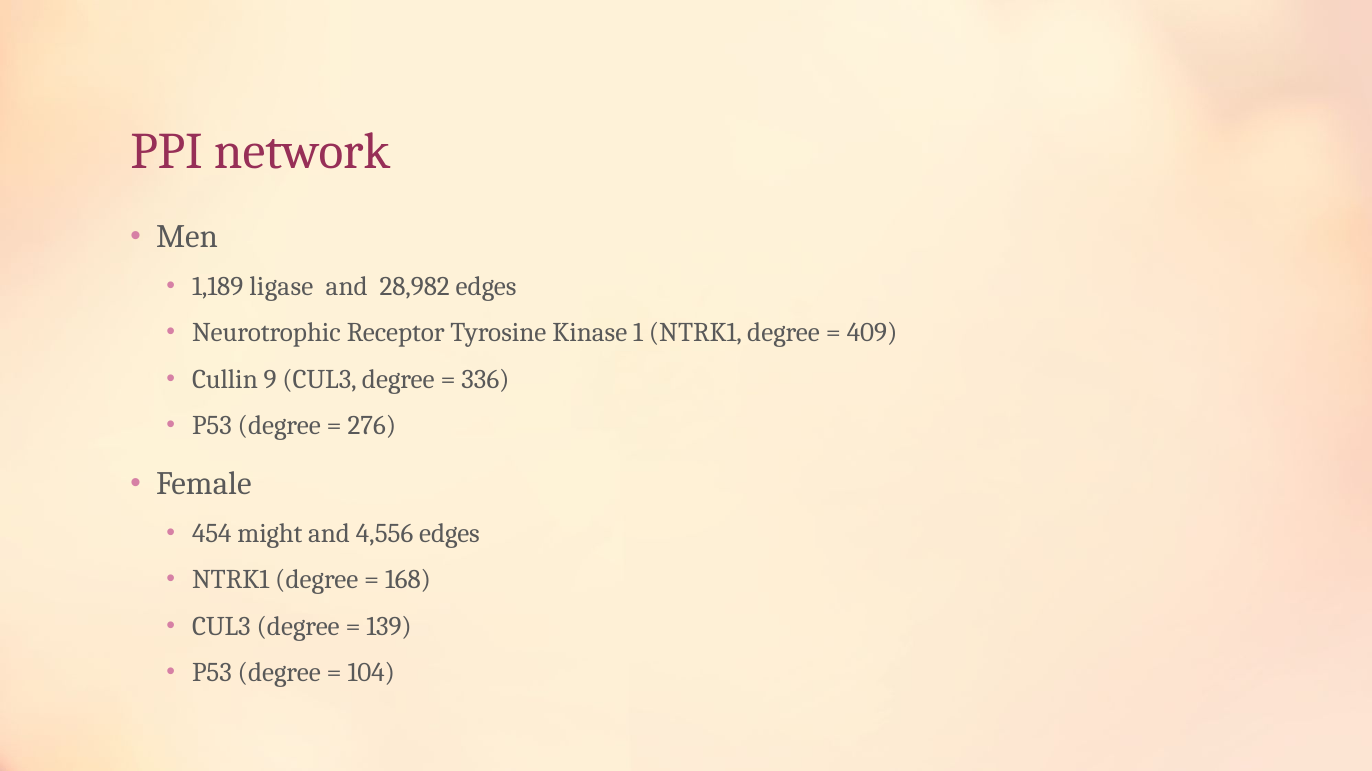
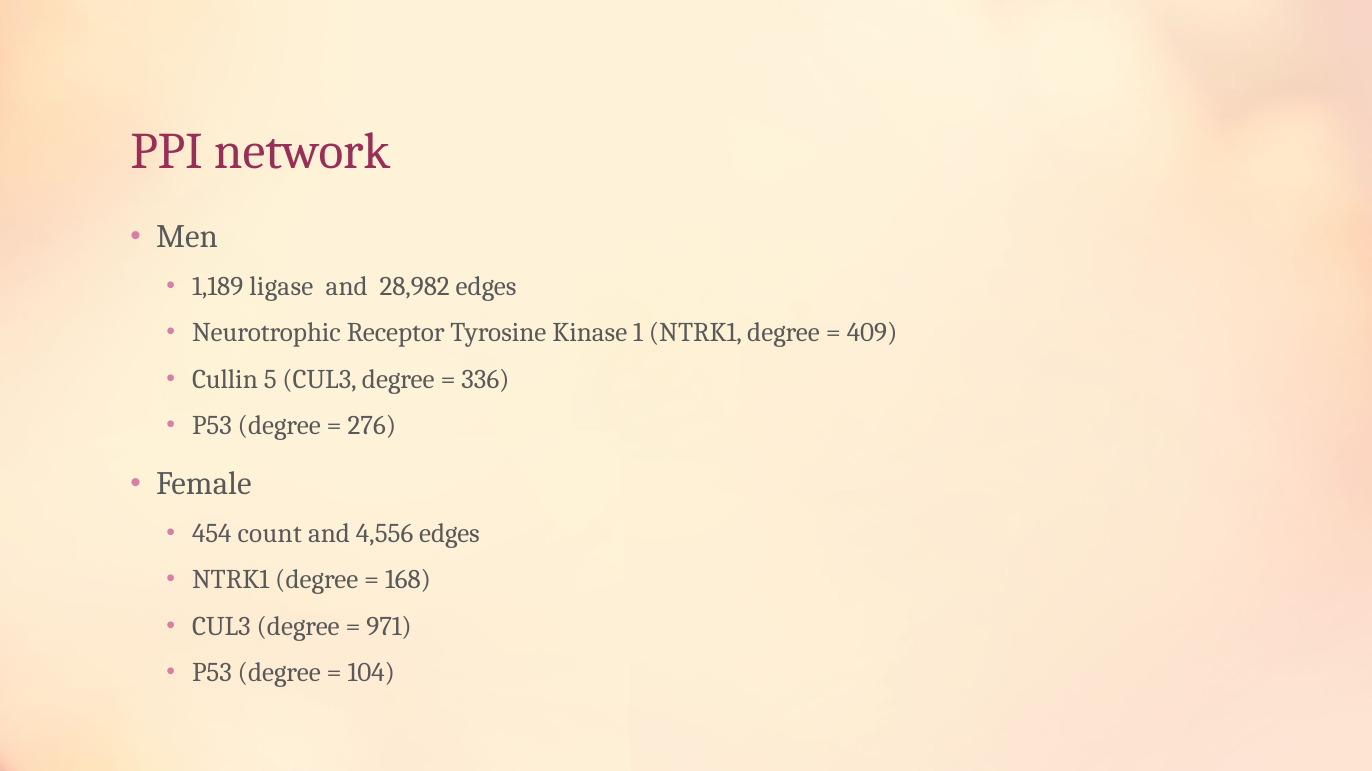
9: 9 -> 5
might: might -> count
139: 139 -> 971
